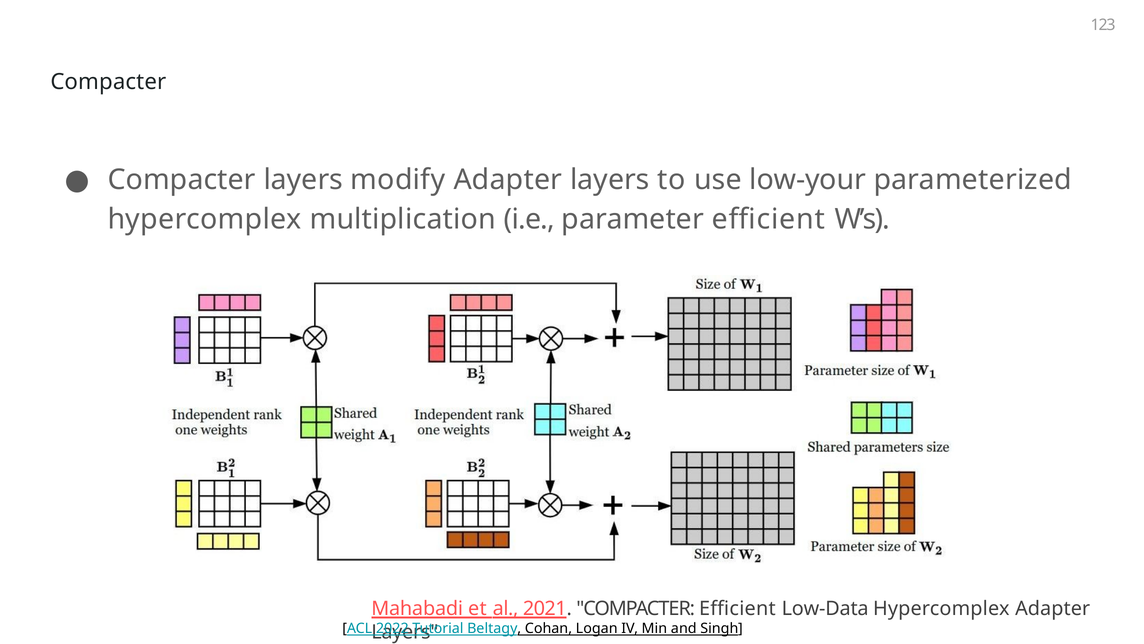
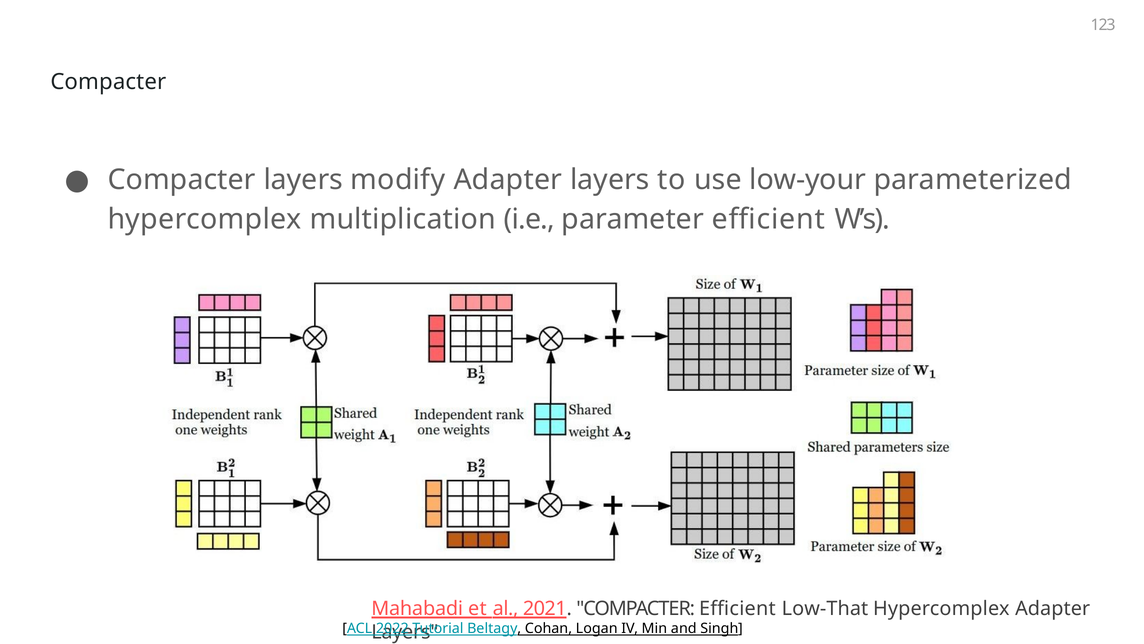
Low-Data: Low-Data -> Low-That
